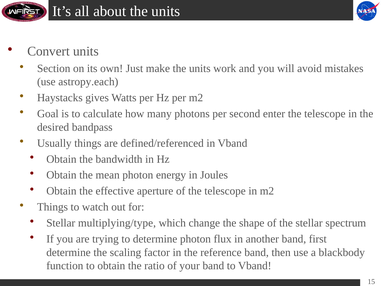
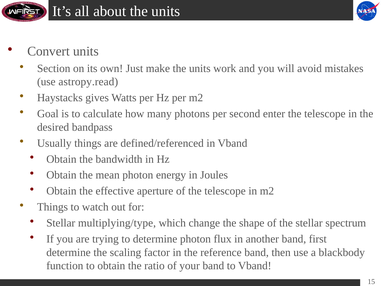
astropy.each: astropy.each -> astropy.read
